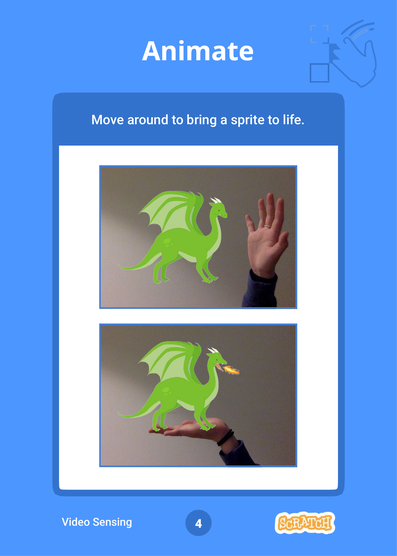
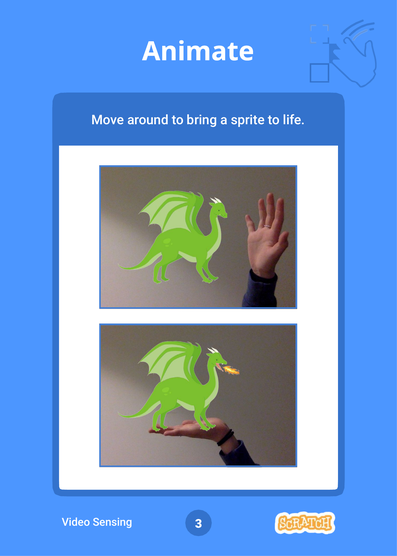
4: 4 -> 3
